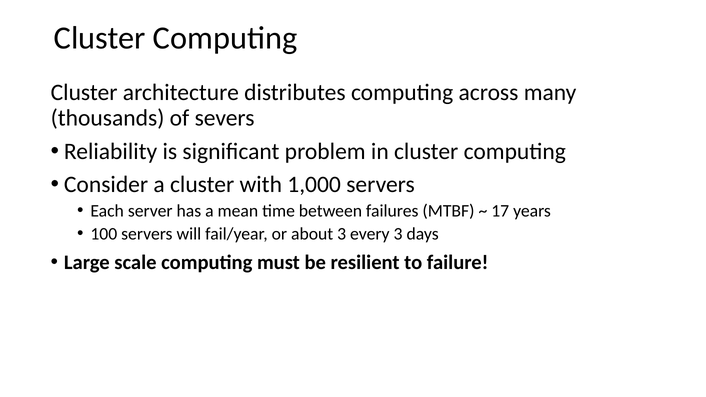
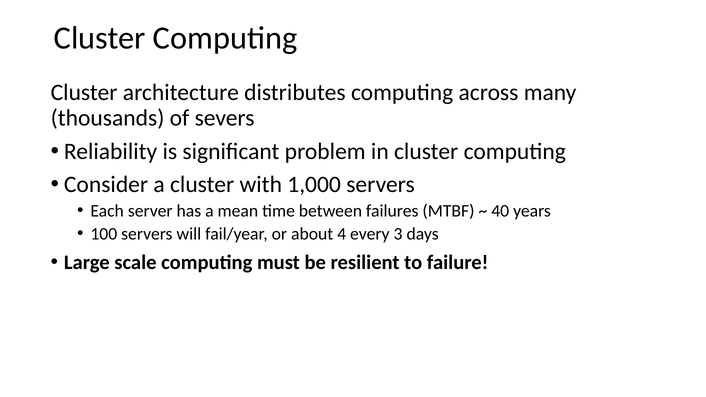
17: 17 -> 40
about 3: 3 -> 4
